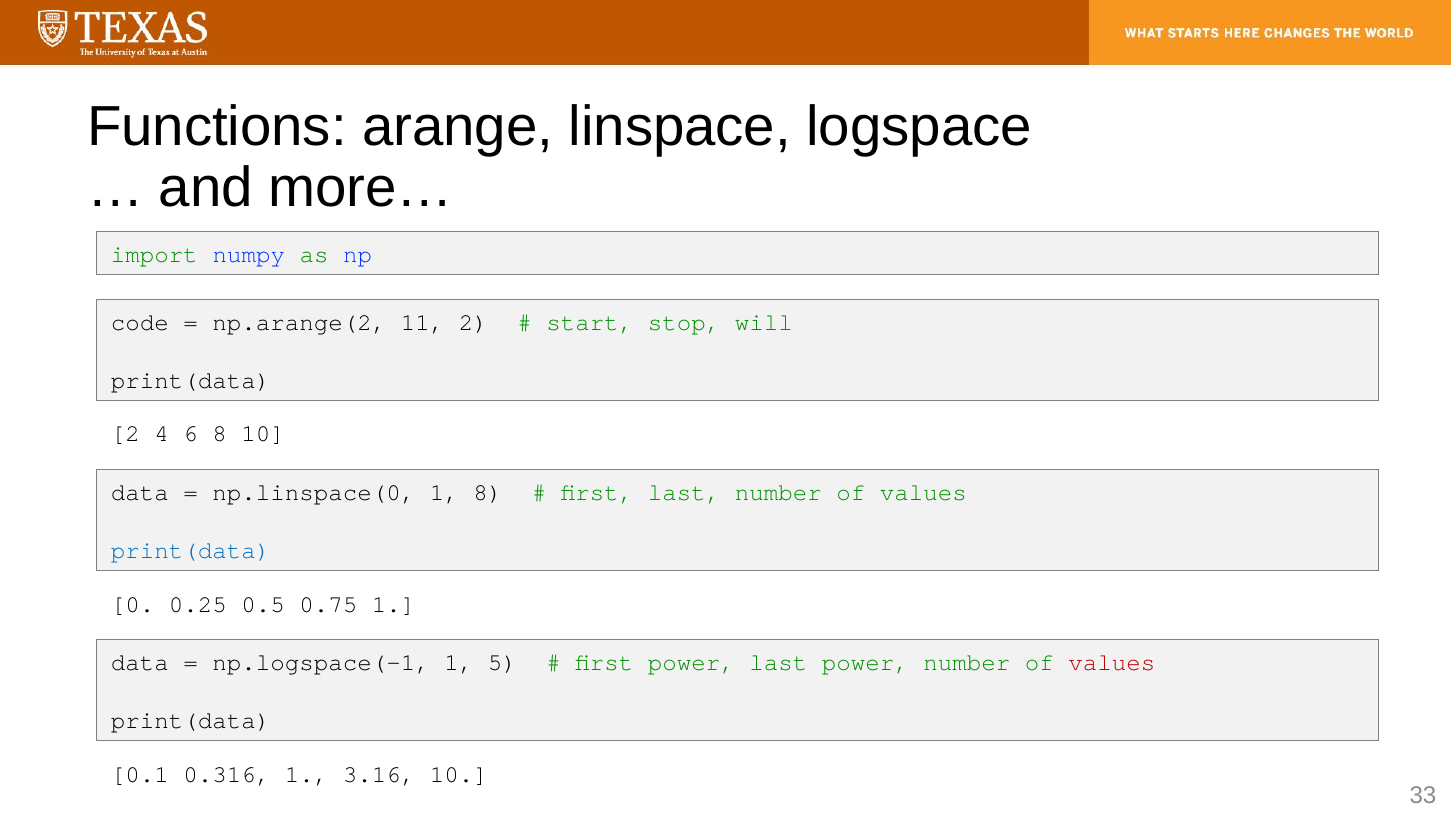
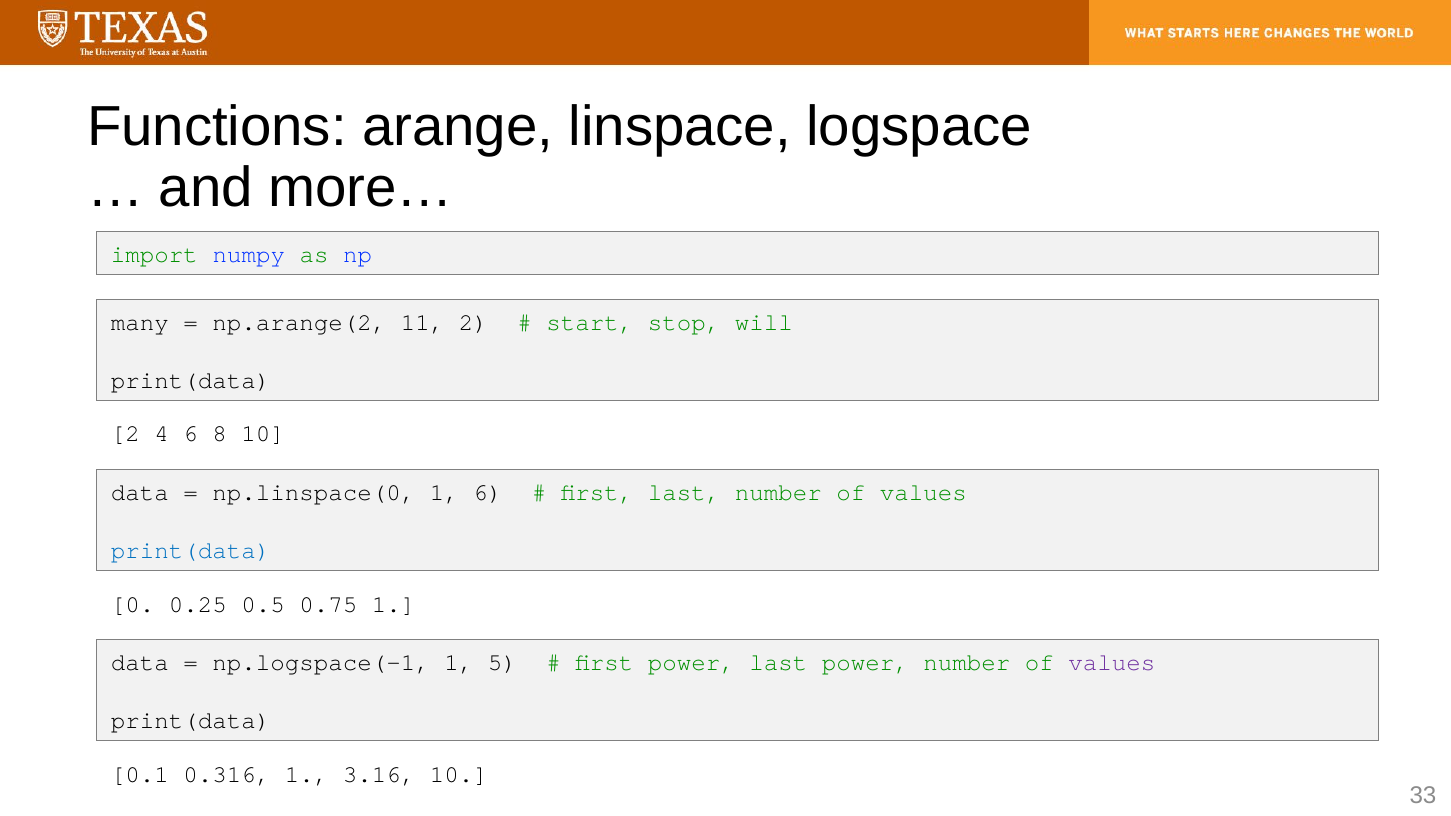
code: code -> many
1 8: 8 -> 6
values at (1112, 663) colour: red -> purple
